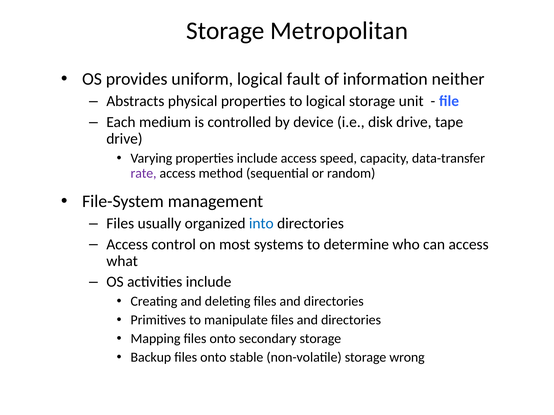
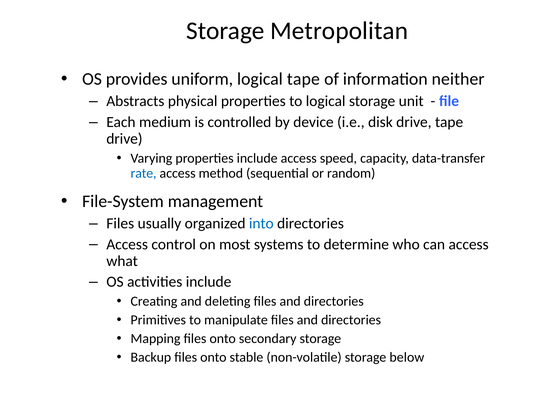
logical fault: fault -> tape
rate colour: purple -> blue
wrong: wrong -> below
